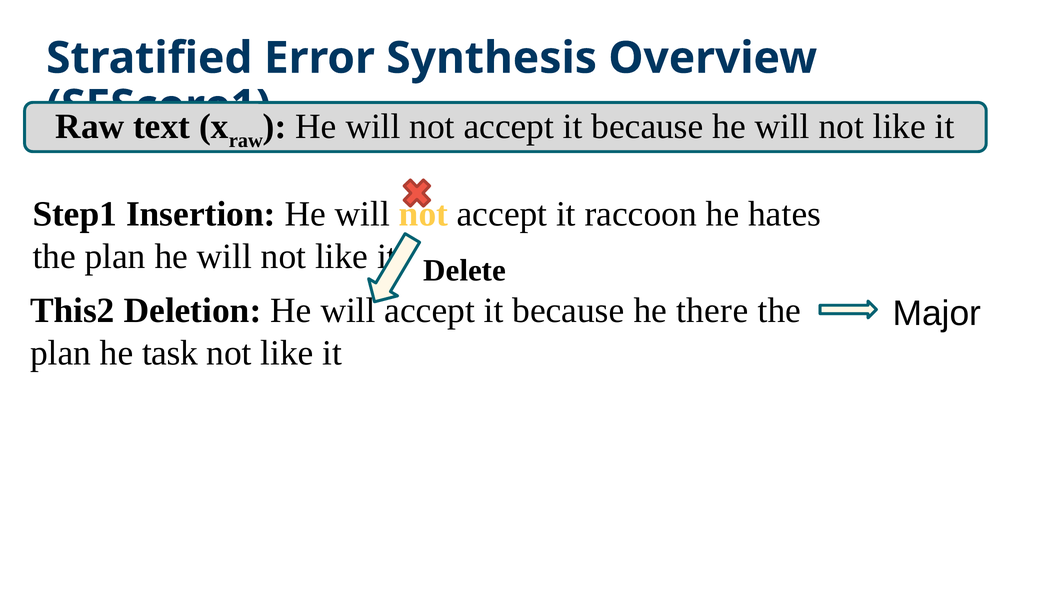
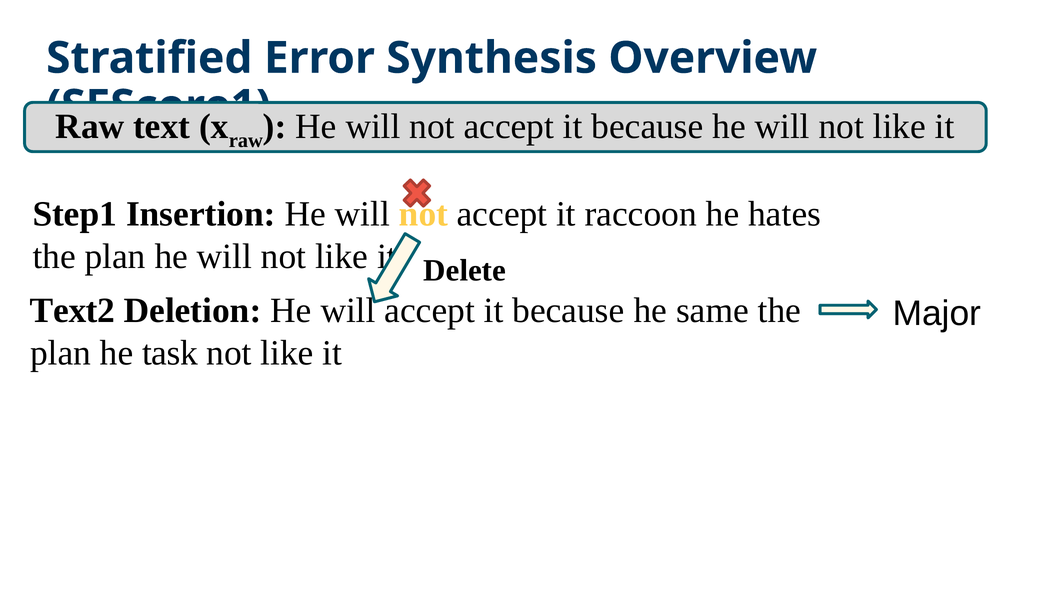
This2: This2 -> Text2
there: there -> same
